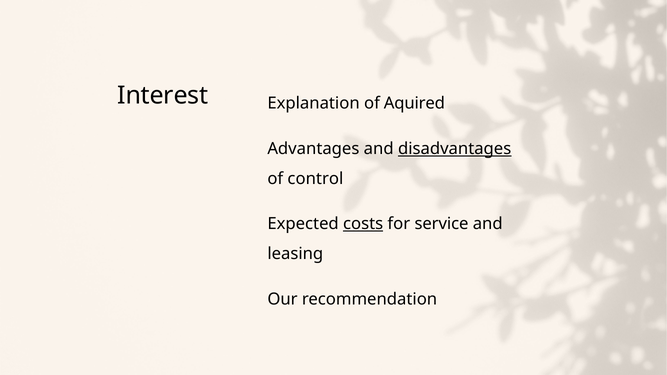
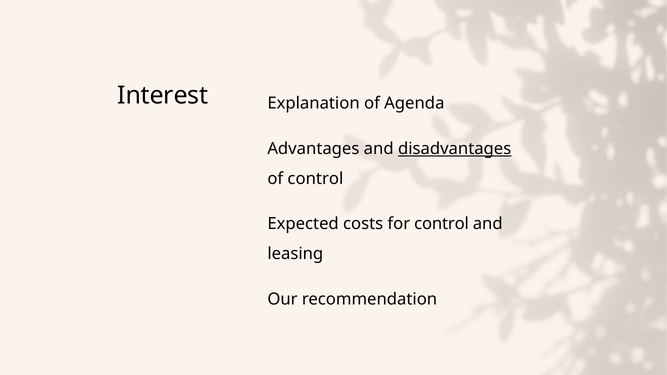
Aquired: Aquired -> Agenda
costs underline: present -> none
for service: service -> control
